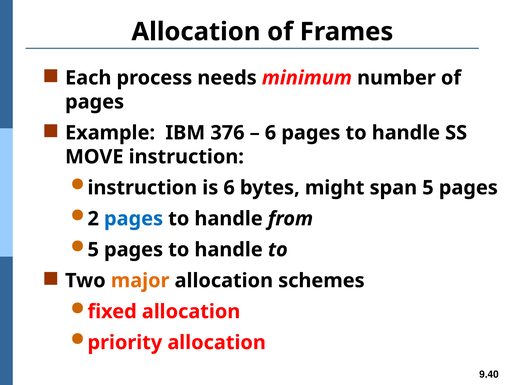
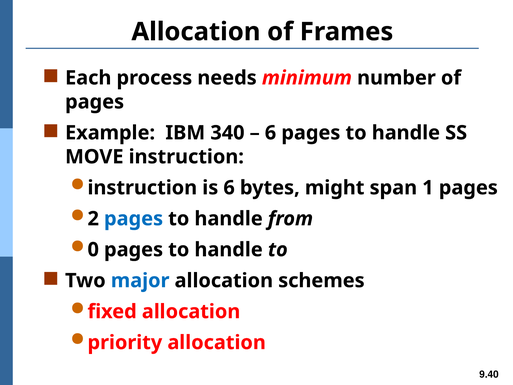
376: 376 -> 340
span 5: 5 -> 1
5 at (93, 250): 5 -> 0
major colour: orange -> blue
